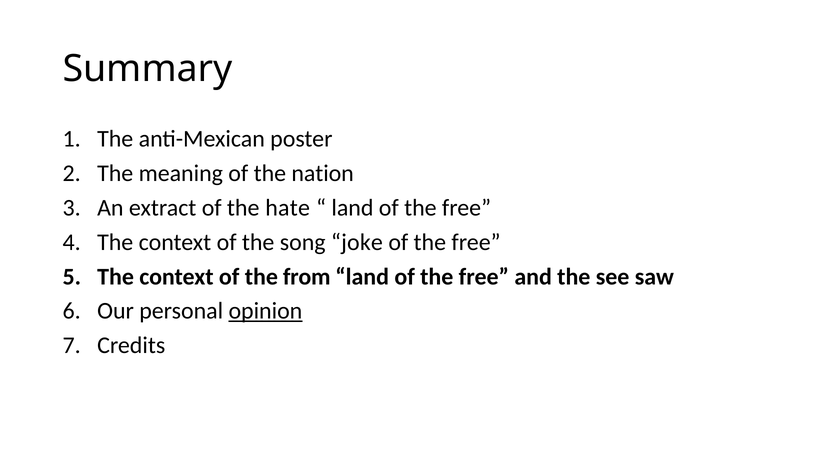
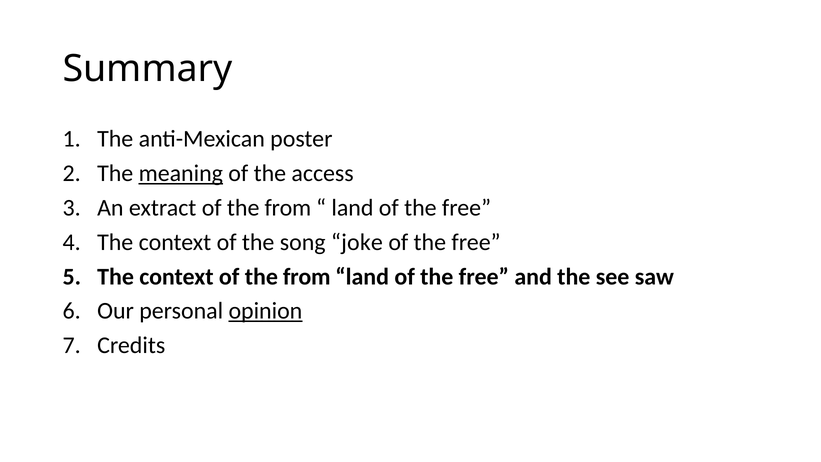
meaning underline: none -> present
nation: nation -> access
extract of the hate: hate -> from
